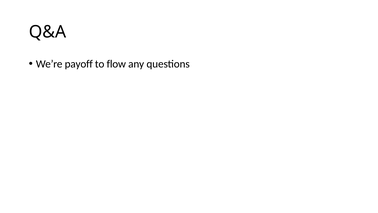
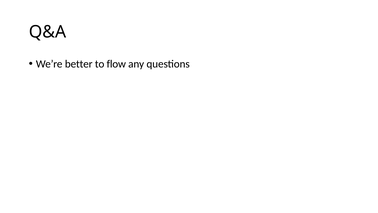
payoff: payoff -> better
